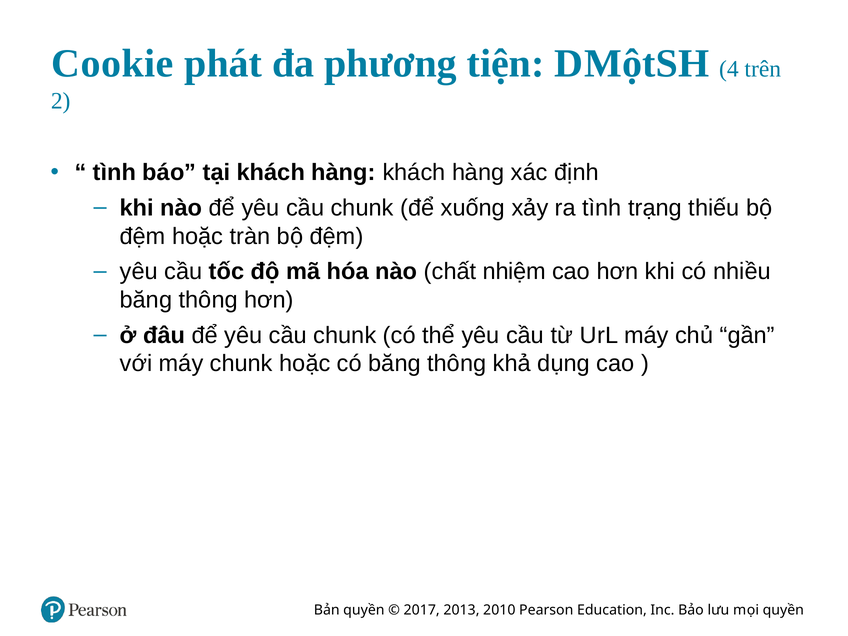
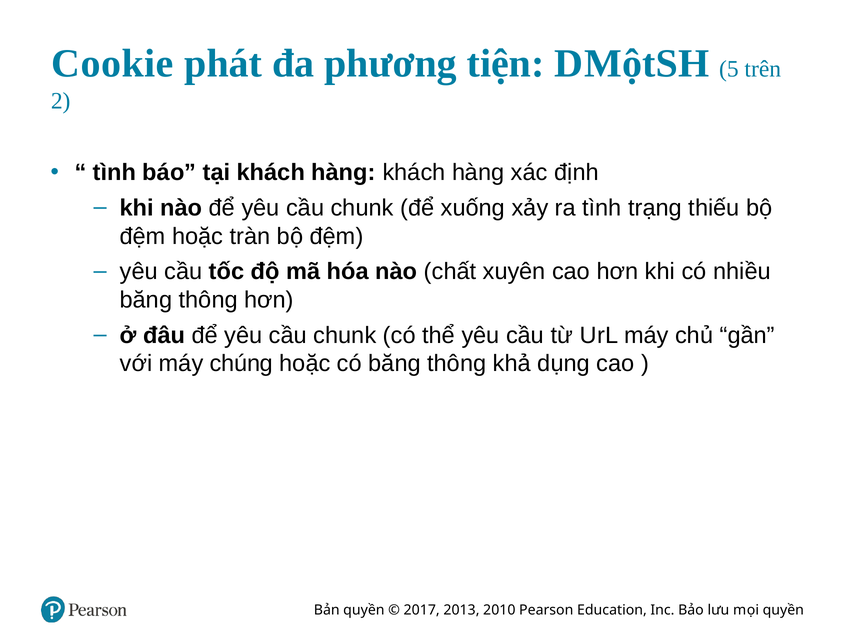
4: 4 -> 5
nhiệm: nhiệm -> xuyên
máy chunk: chunk -> chúng
